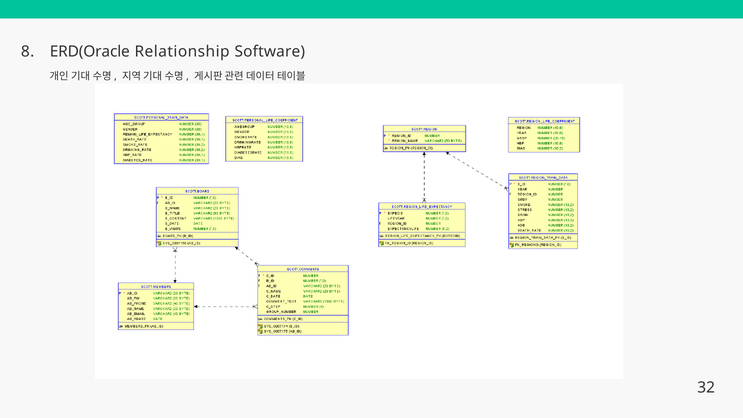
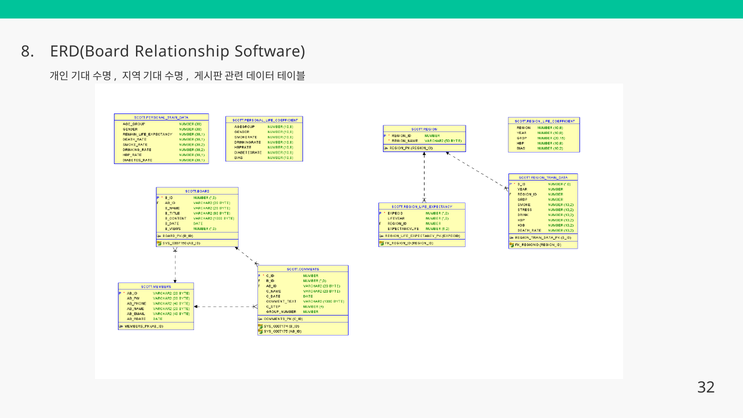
ERD(Oracle: ERD(Oracle -> ERD(Board
